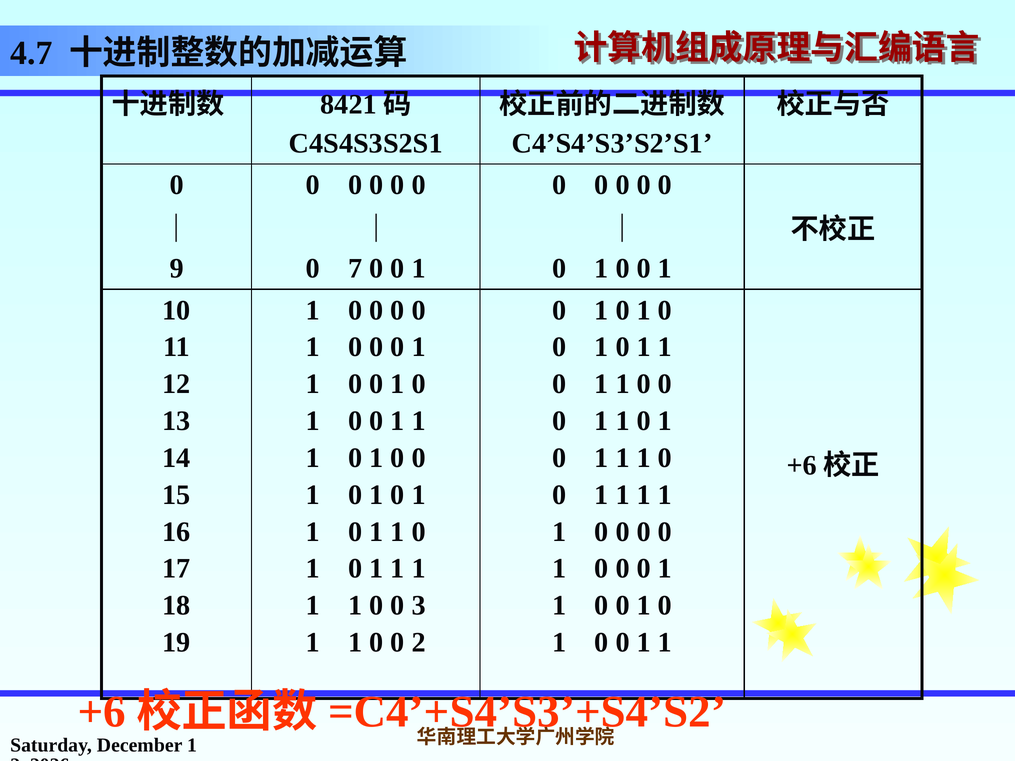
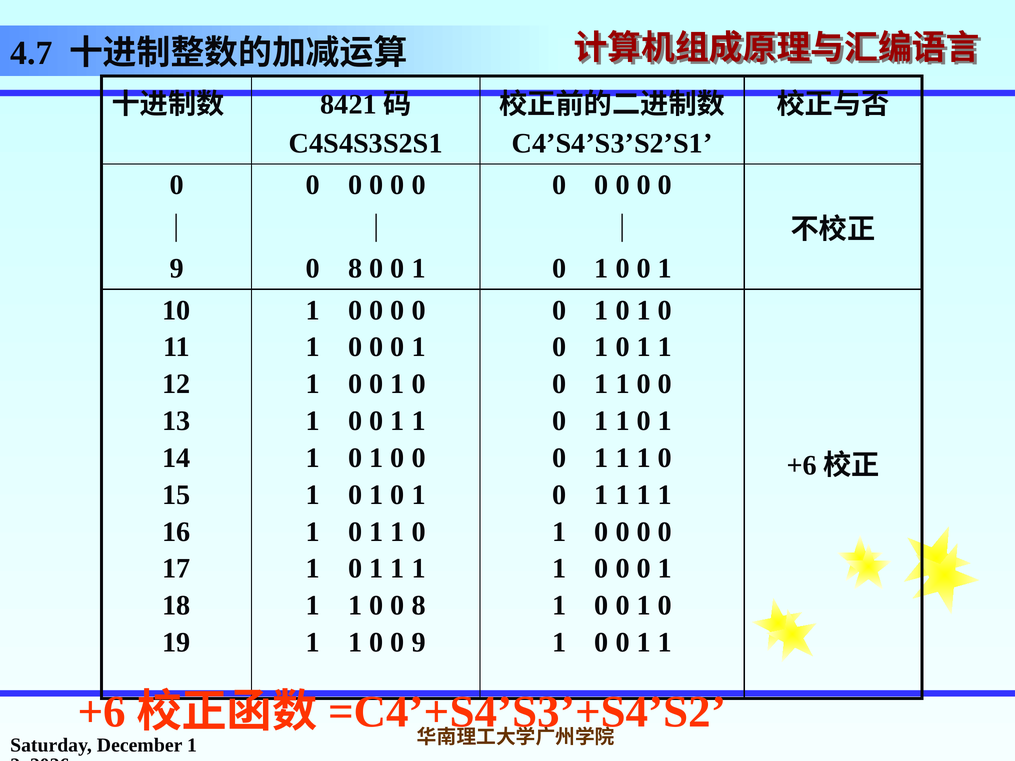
7 at (355, 269): 7 -> 8
0 0 3: 3 -> 8
0 2: 2 -> 9
